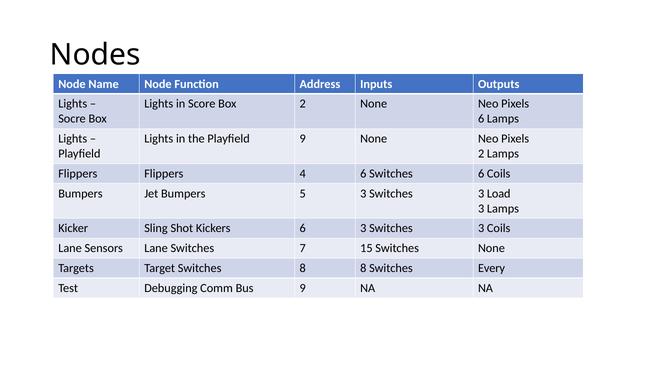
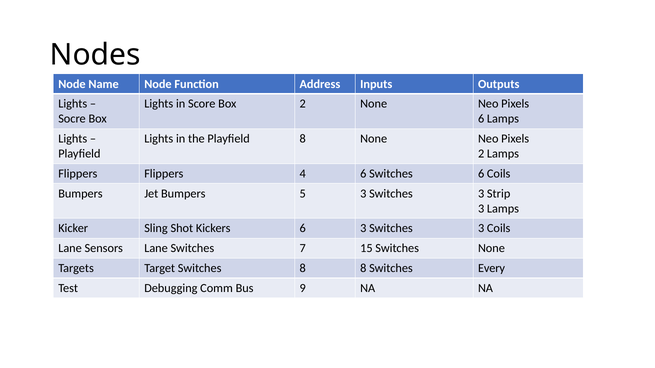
Playfield 9: 9 -> 8
Load: Load -> Strip
